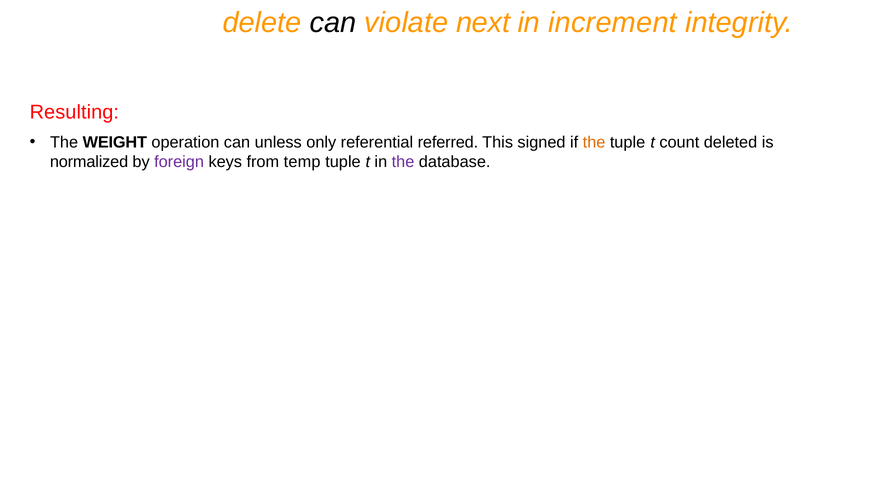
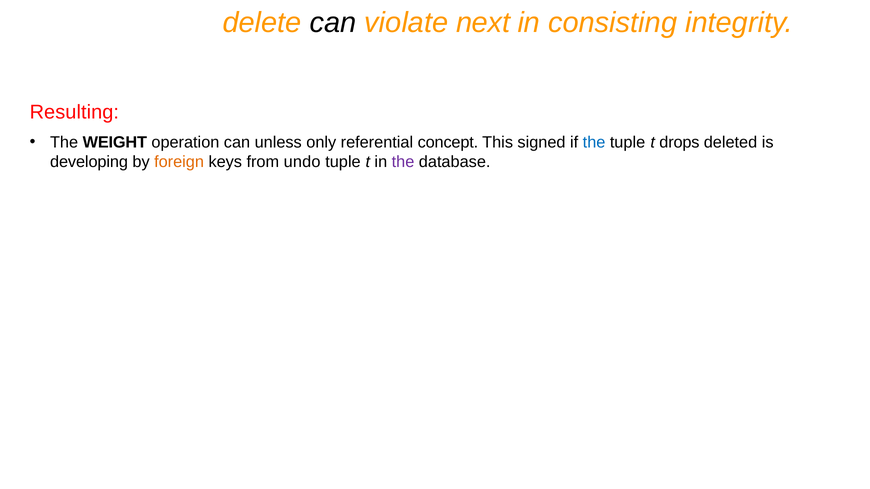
increment: increment -> consisting
referred: referred -> concept
the at (594, 142) colour: orange -> blue
count: count -> drops
normalized: normalized -> developing
foreign colour: purple -> orange
temp: temp -> undo
